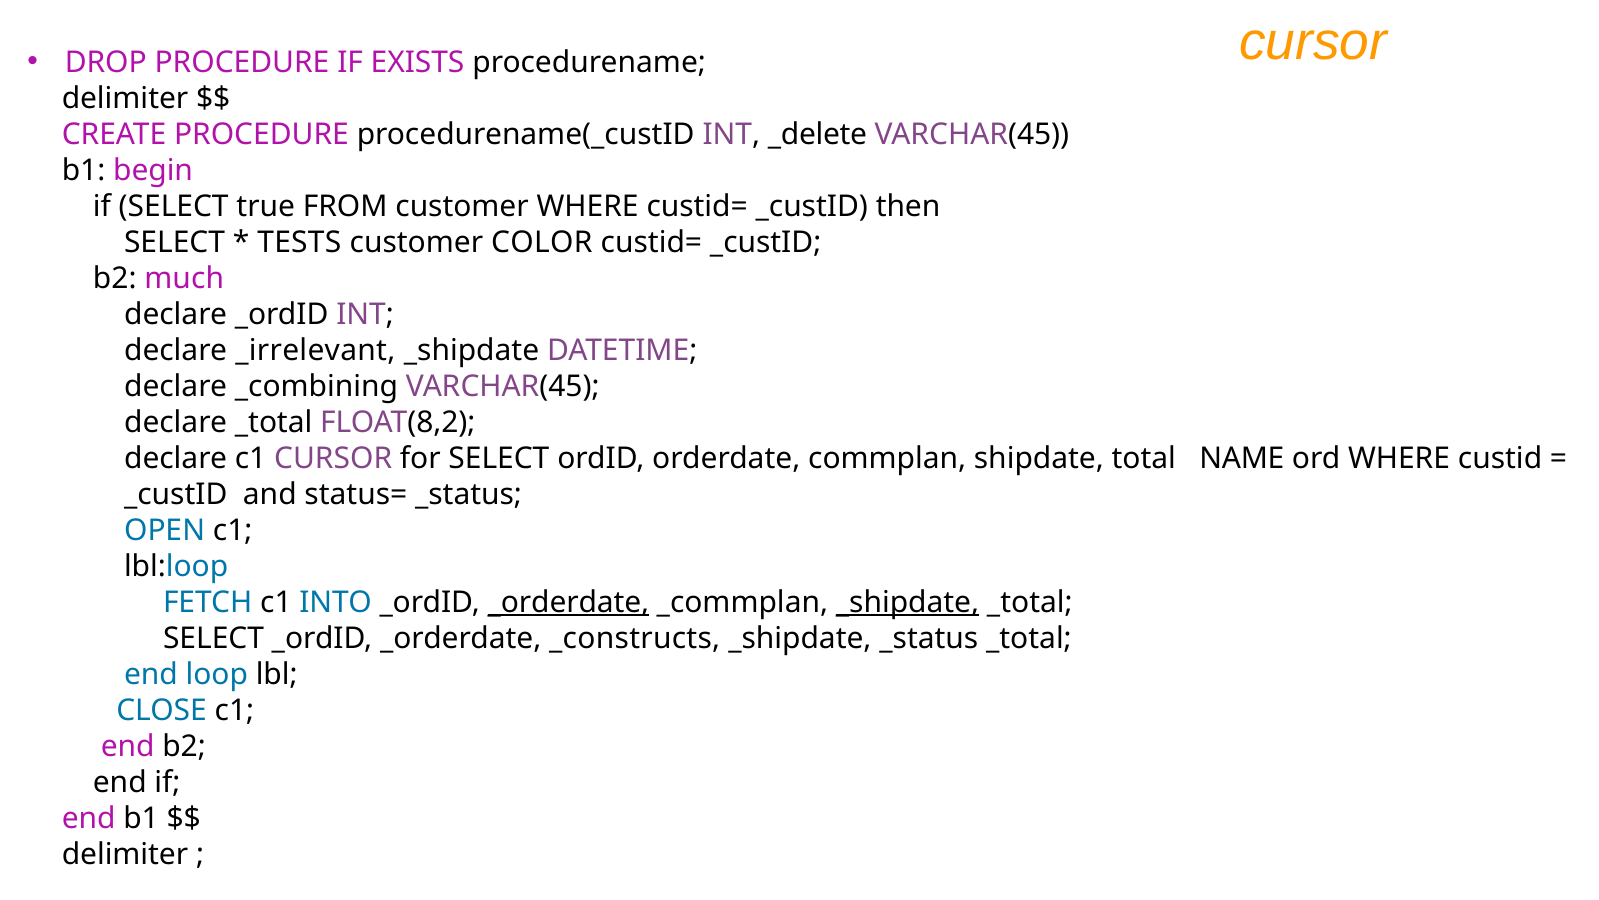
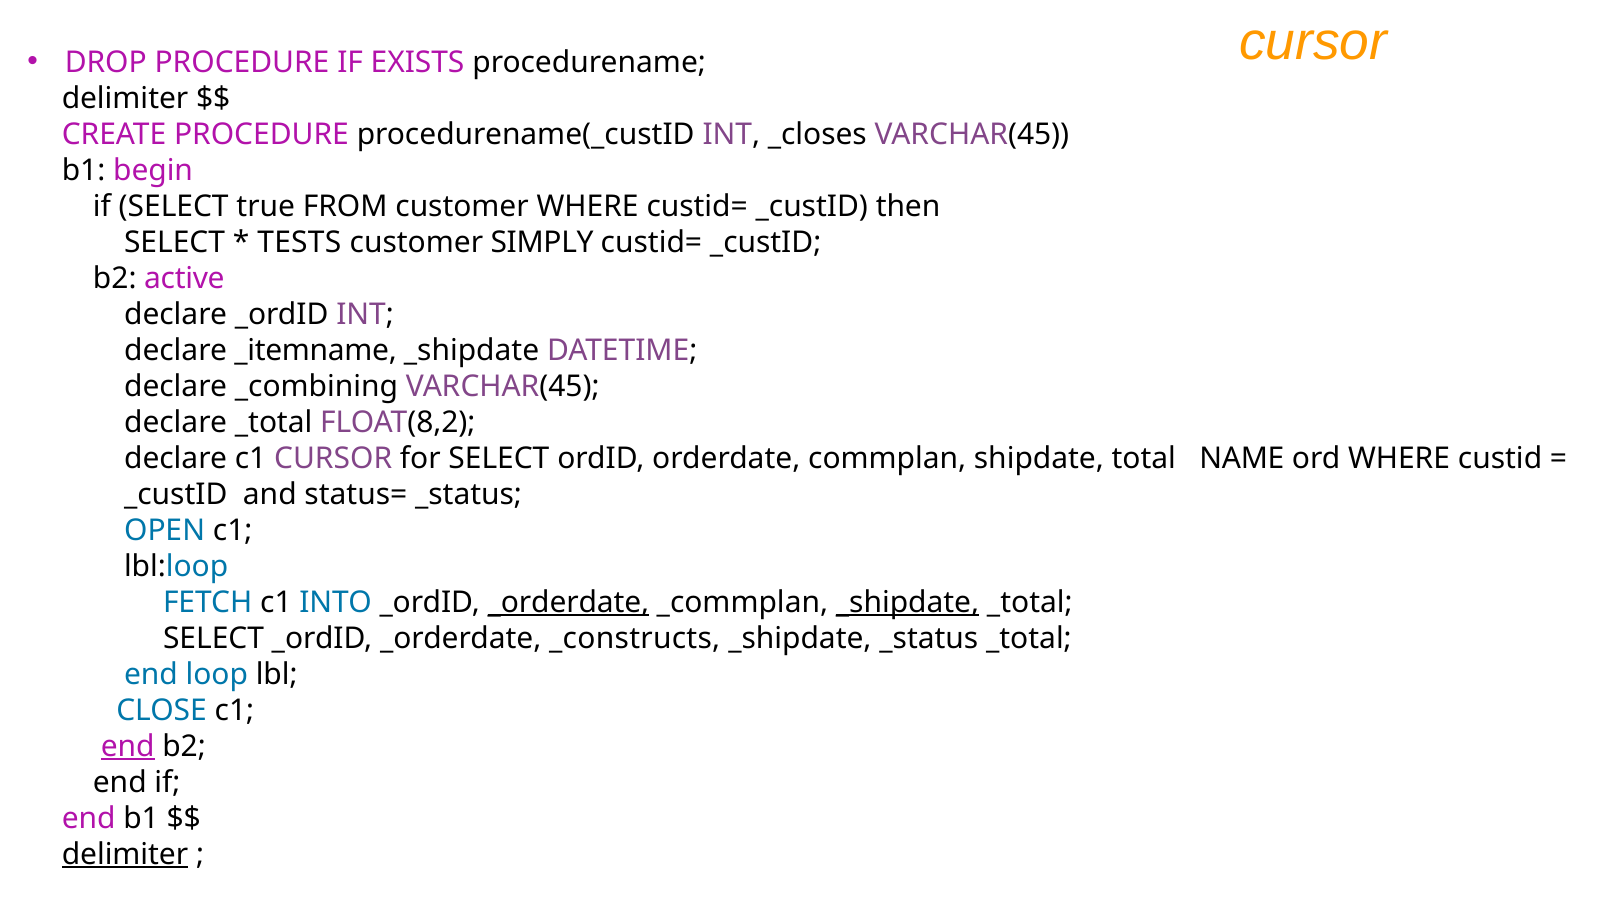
_delete: _delete -> _closes
COLOR: COLOR -> SIMPLY
much: much -> active
_irrelevant: _irrelevant -> _itemname
end at (128, 746) underline: none -> present
delimiter at (125, 854) underline: none -> present
